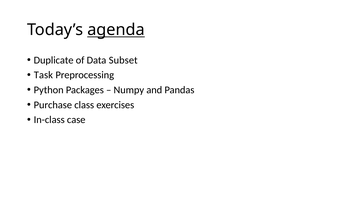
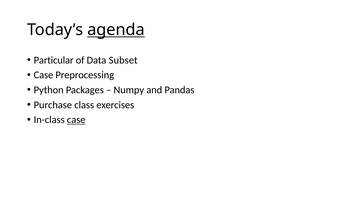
Duplicate: Duplicate -> Particular
Task at (43, 75): Task -> Case
case at (76, 120) underline: none -> present
